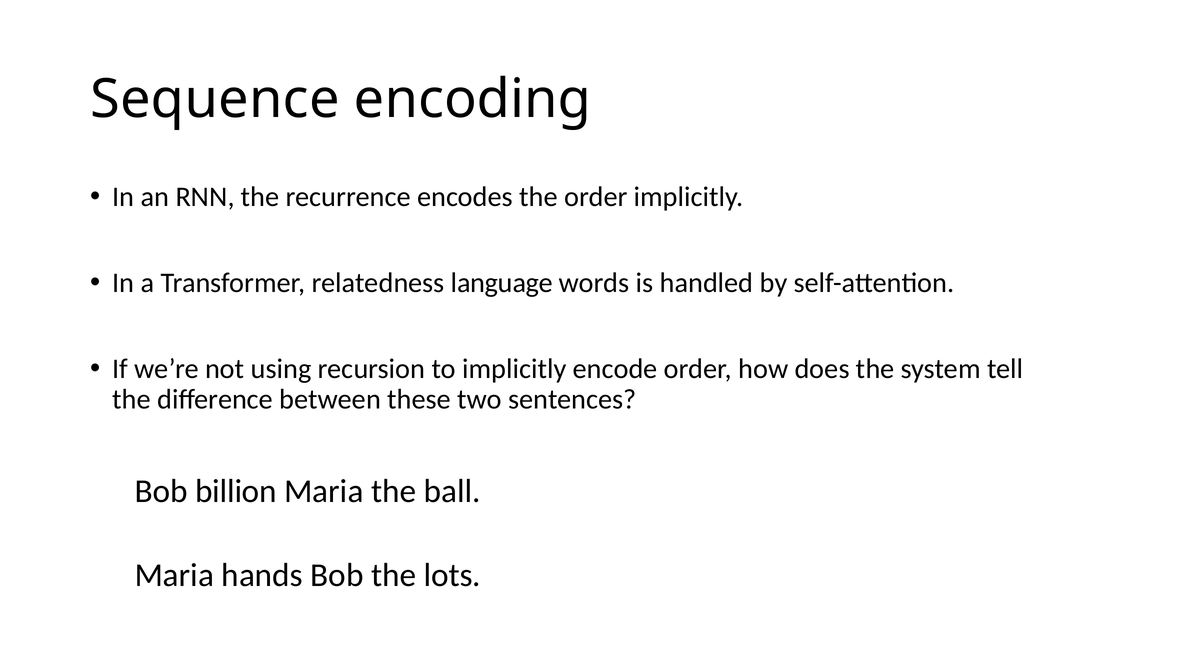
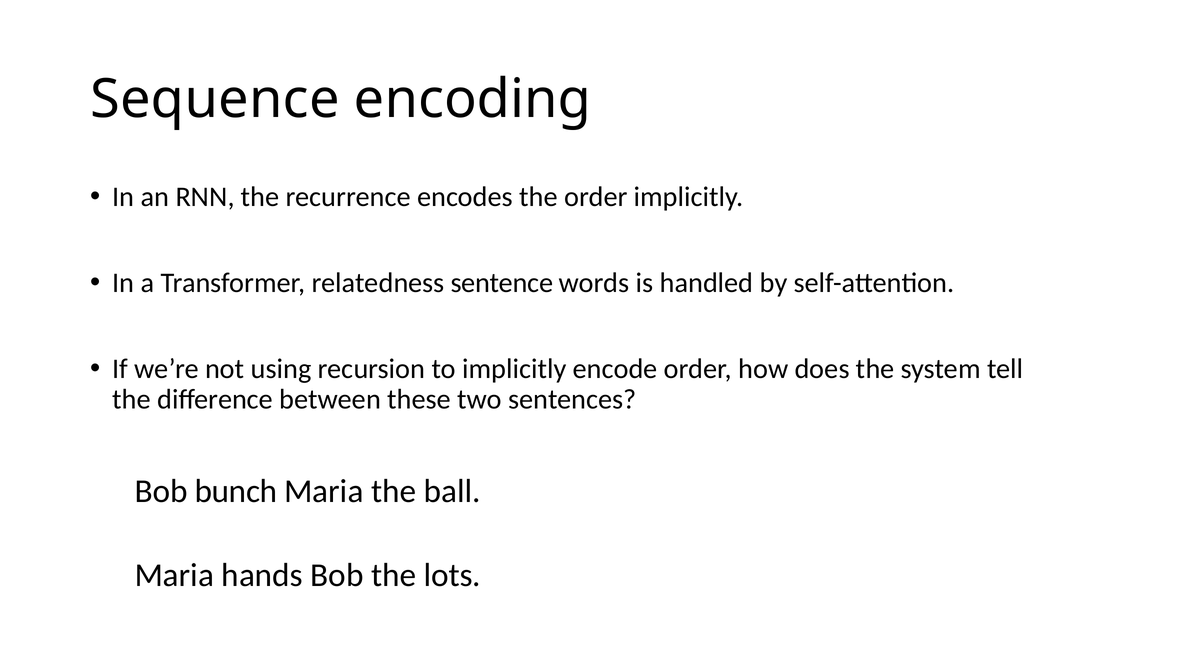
language: language -> sentence
billion: billion -> bunch
